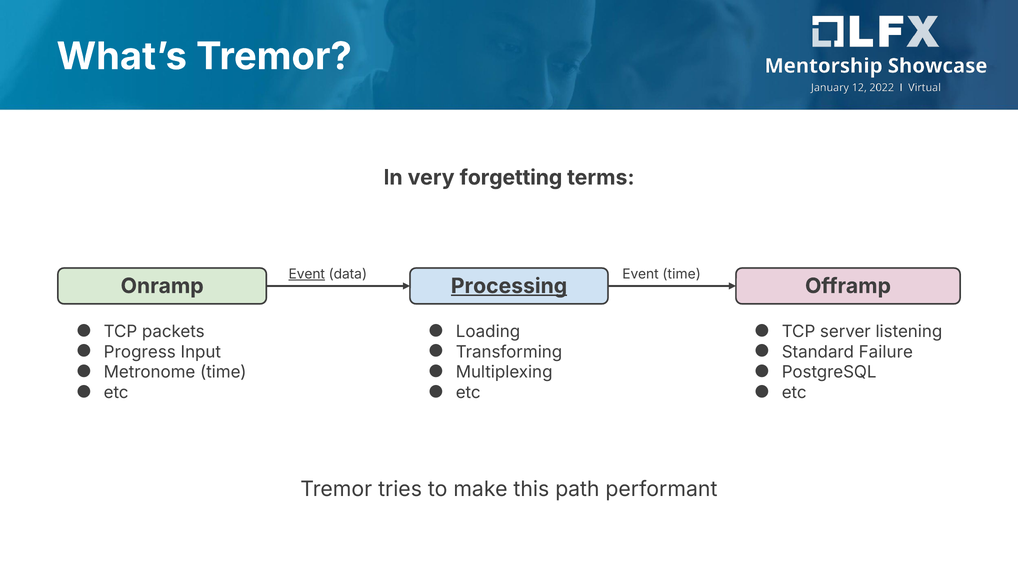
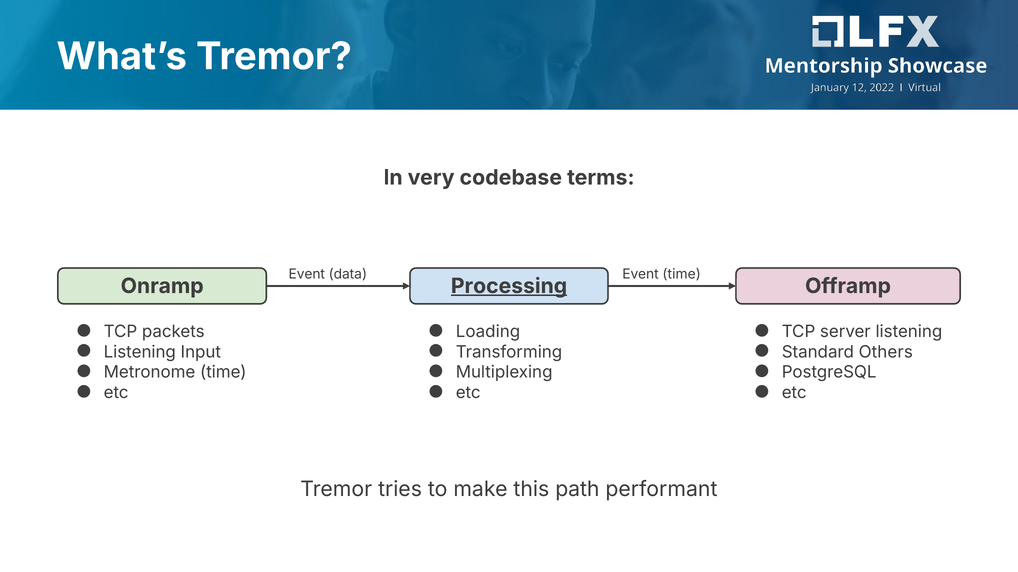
forgetting: forgetting -> codebase
Event at (307, 274) underline: present -> none
Progress at (140, 352): Progress -> Listening
Failure: Failure -> Others
